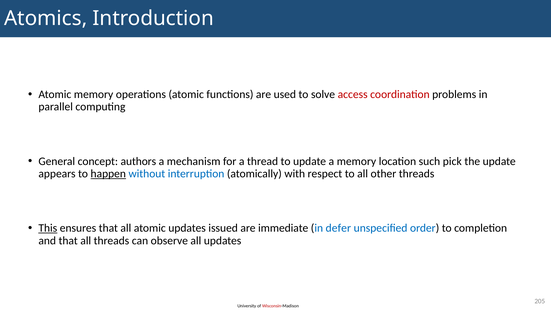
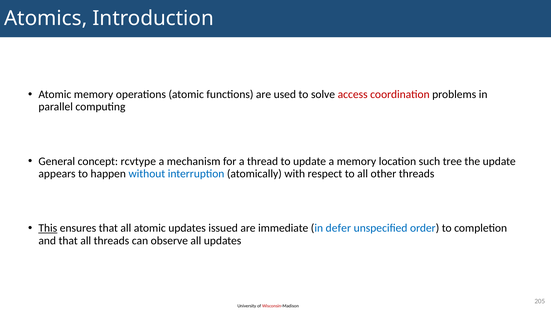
authors: authors -> rcvtype
pick: pick -> tree
happen underline: present -> none
